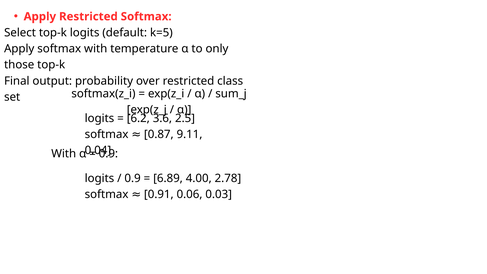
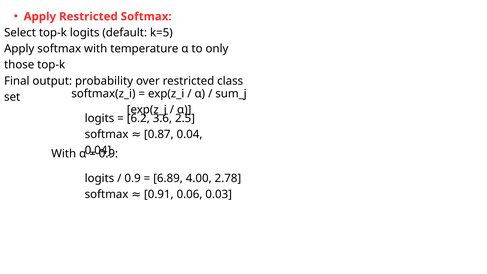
0.87 9.11: 9.11 -> 0.04
